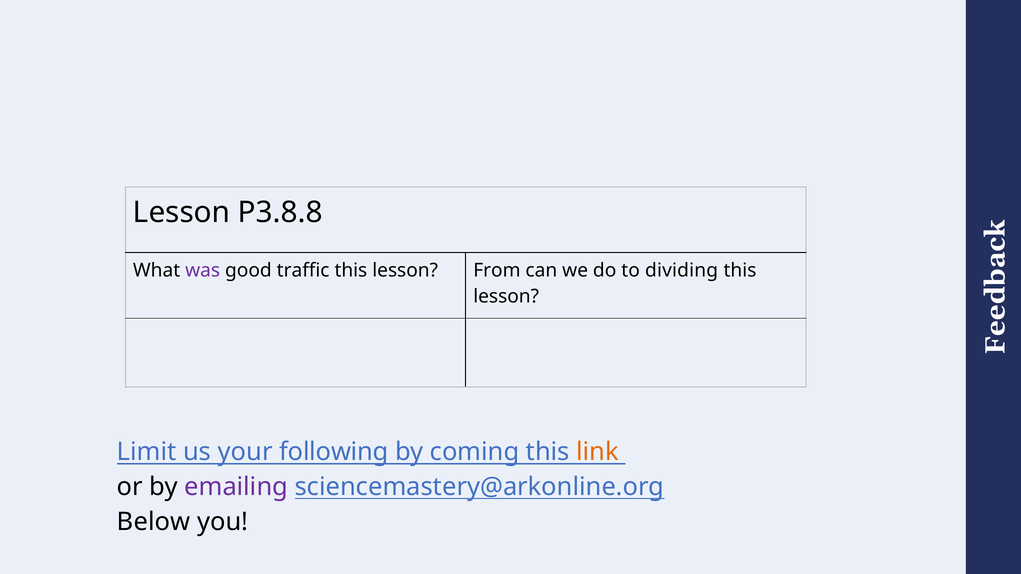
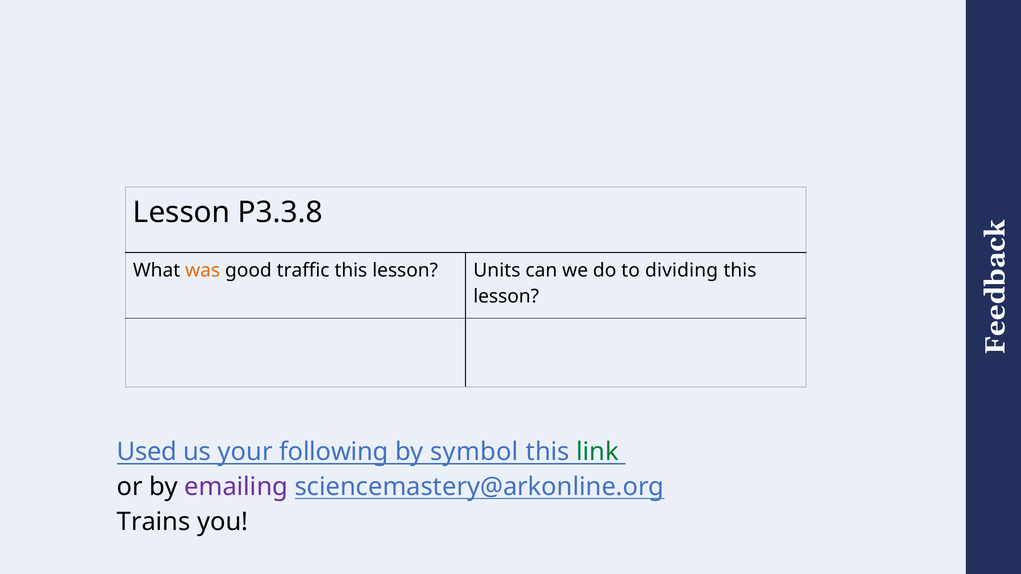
P3.8.8: P3.8.8 -> P3.3.8
was colour: purple -> orange
From: From -> Units
Limit: Limit -> Used
coming: coming -> symbol
link colour: orange -> green
Below: Below -> Trains
